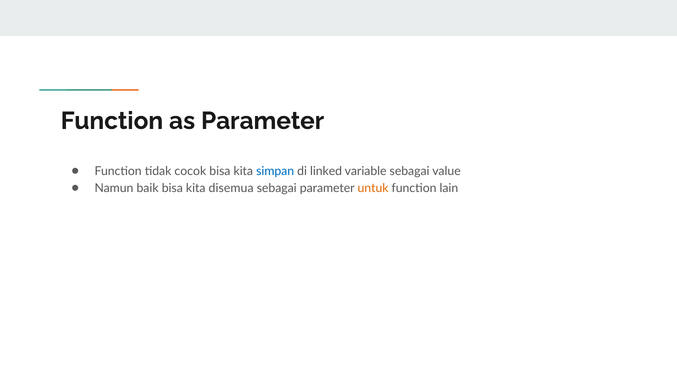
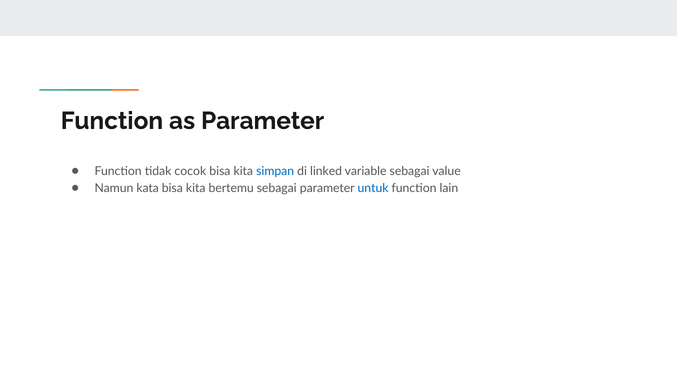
baik: baik -> kata
disemua: disemua -> bertemu
untuk colour: orange -> blue
